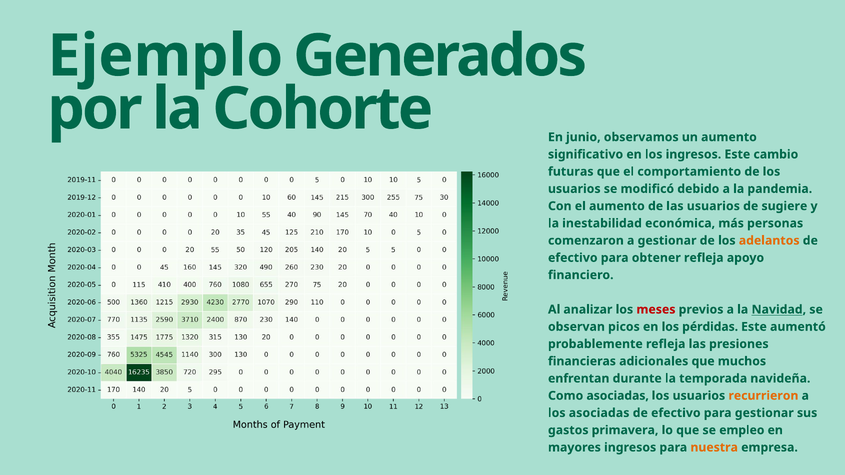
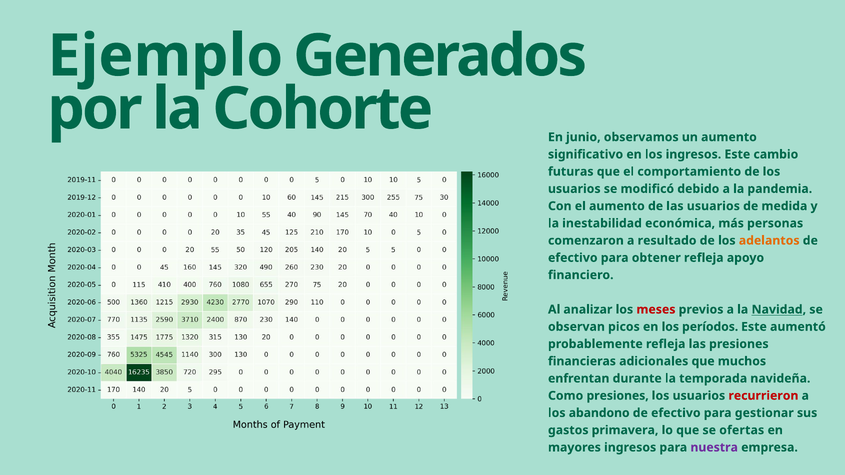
sugiere: sugiere -> medida
a gestionar: gestionar -> resultado
pérdidas: pérdidas -> períodos
Como asociadas: asociadas -> presiones
recurrieron colour: orange -> red
los asociadas: asociadas -> abandono
empleo: empleo -> ofertas
nuestra colour: orange -> purple
